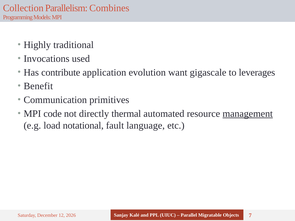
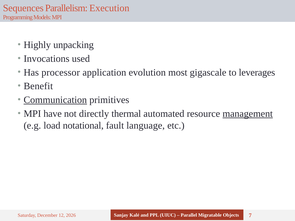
Collection: Collection -> Sequences
Combines: Combines -> Execution
traditional: traditional -> unpacking
contribute: contribute -> processor
want: want -> most
Communication underline: none -> present
code: code -> have
